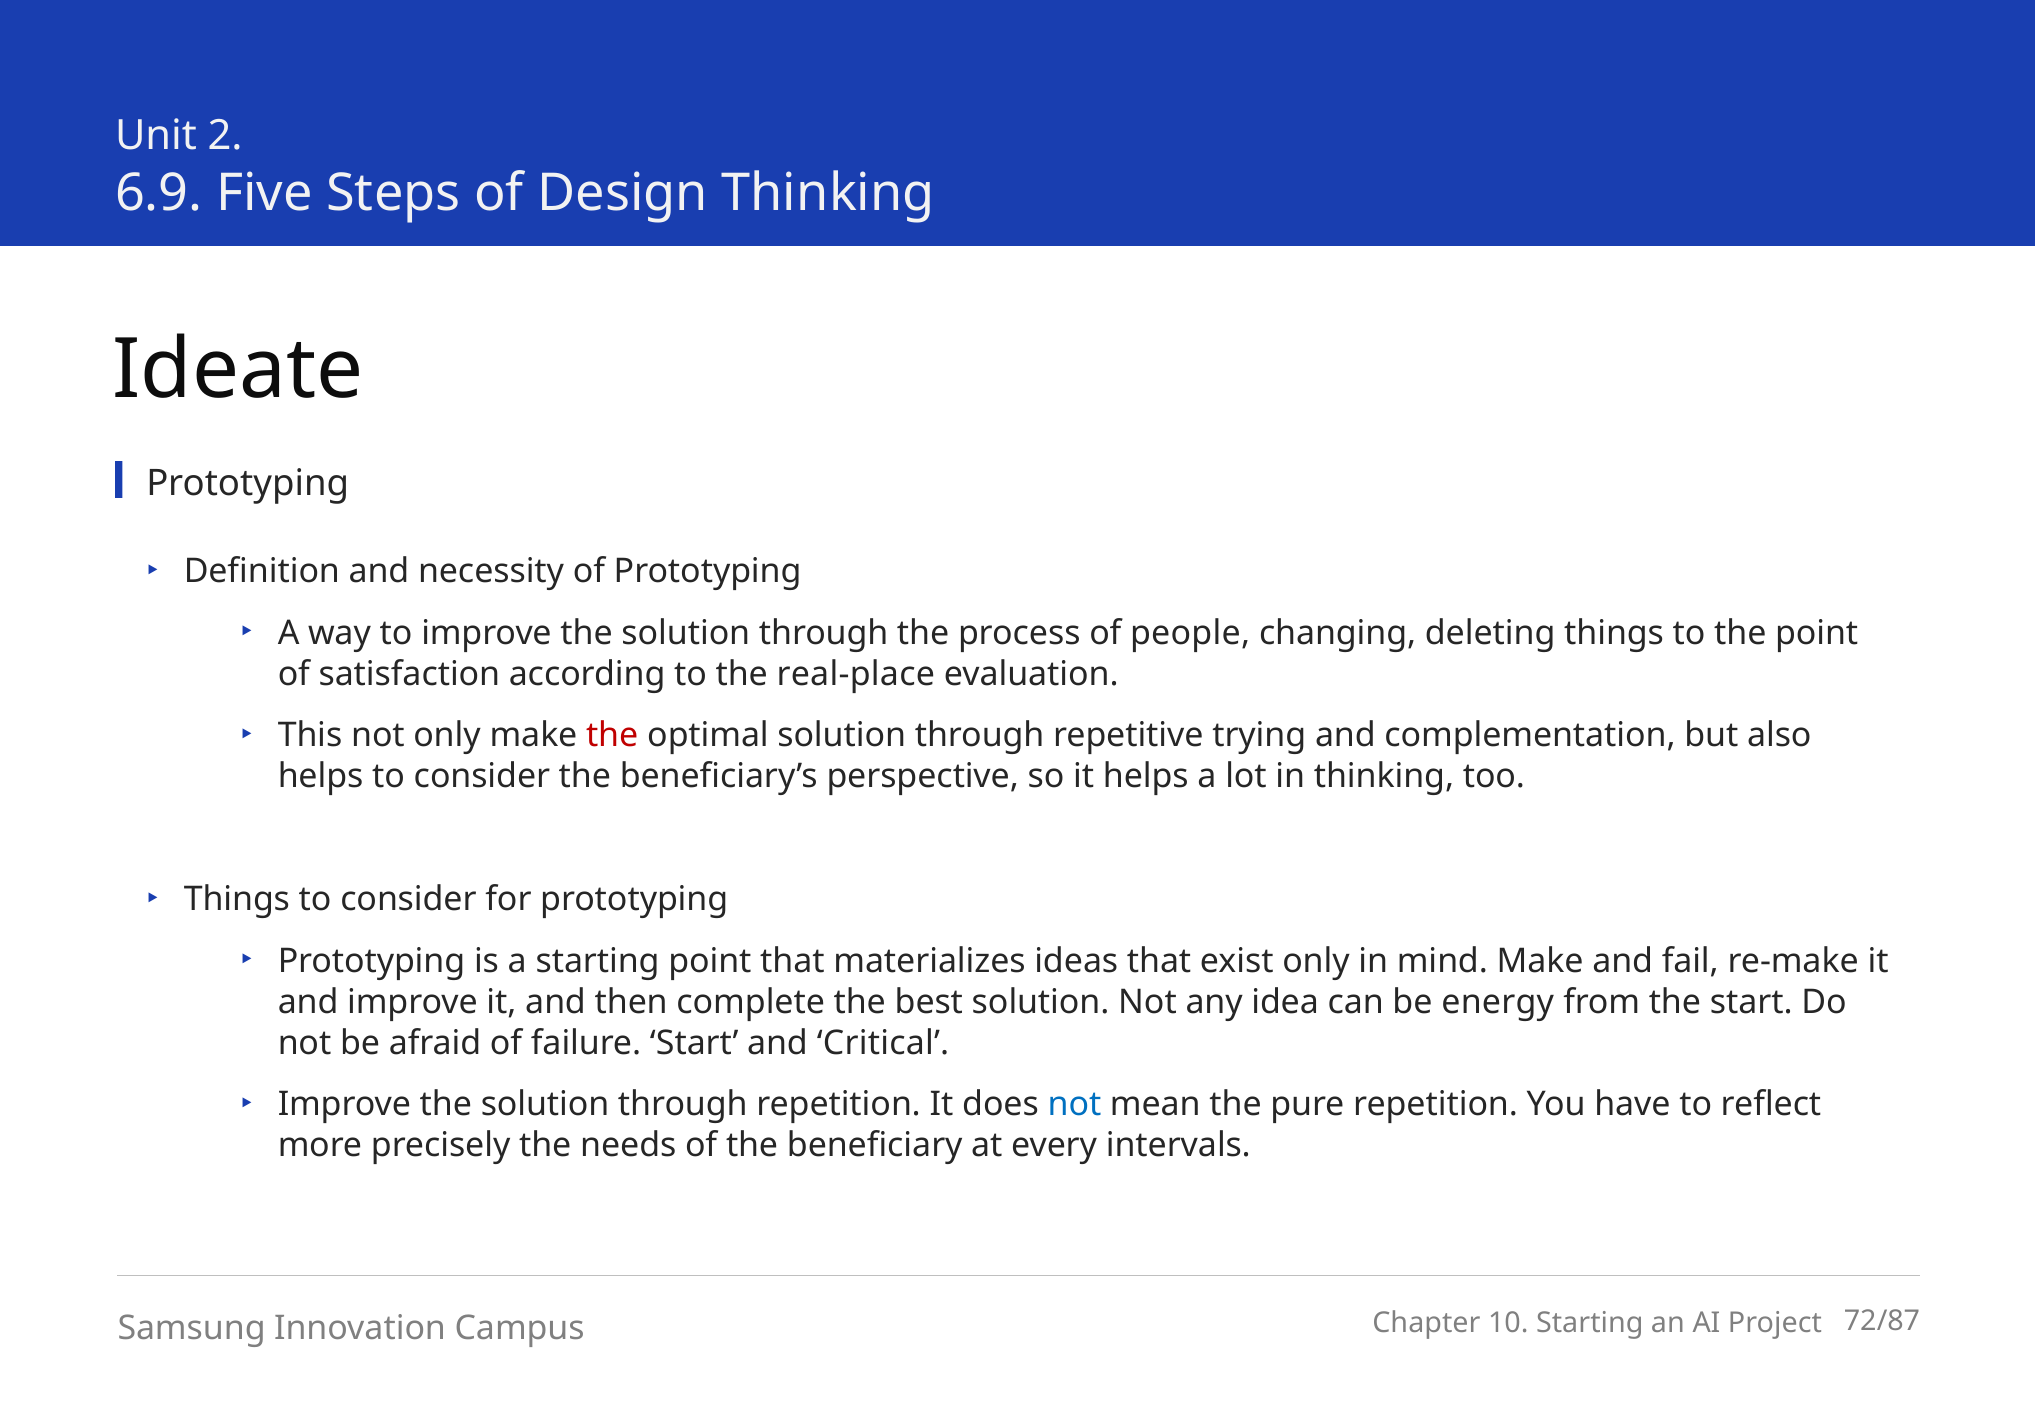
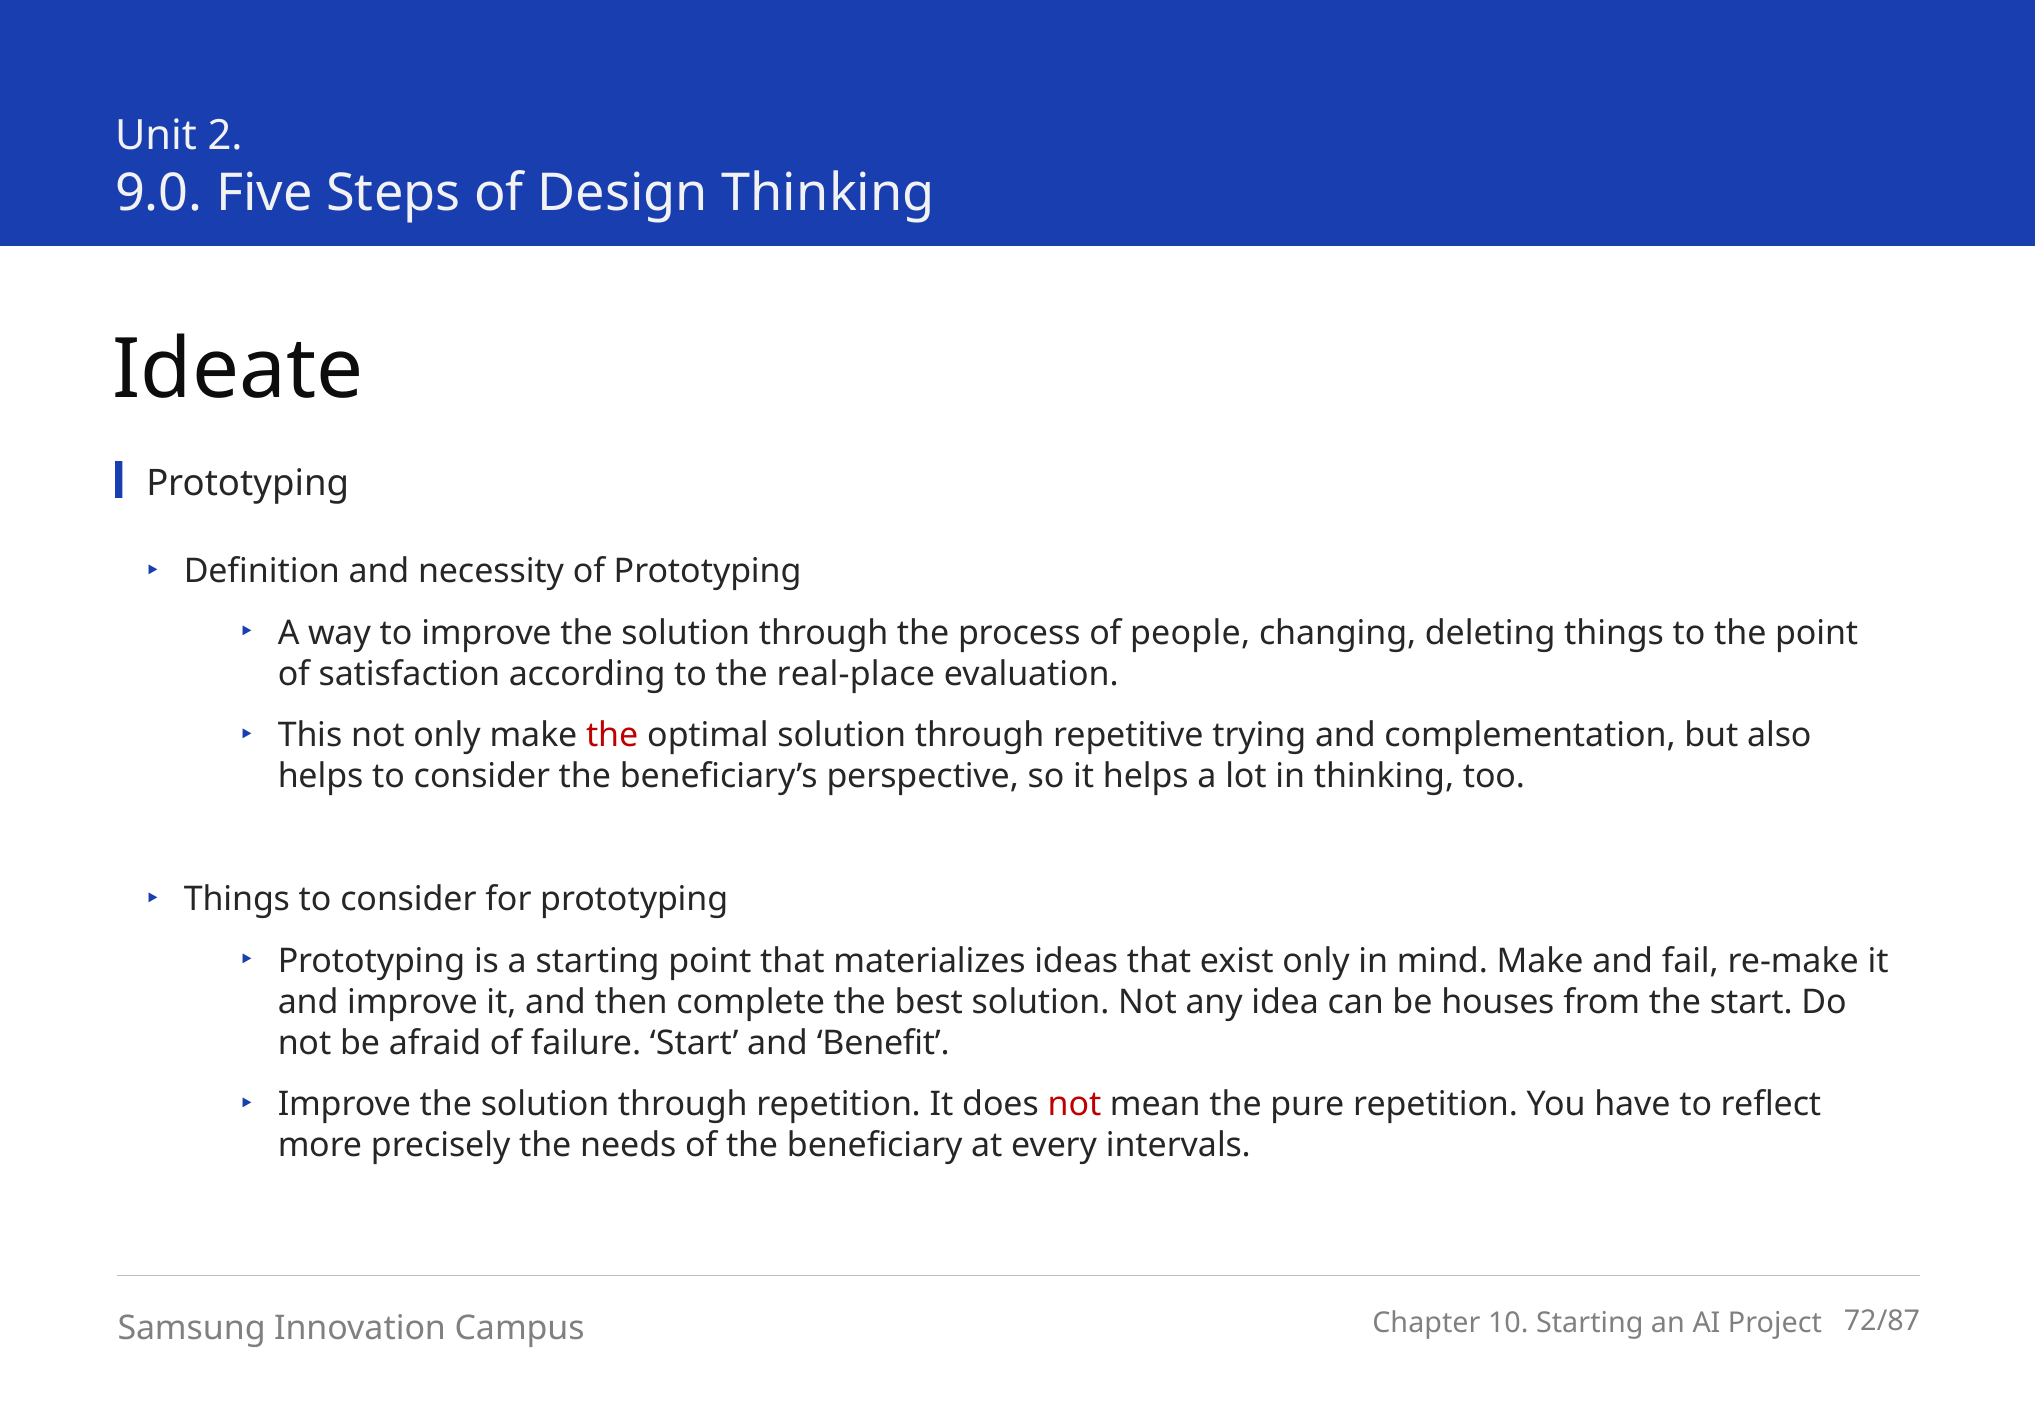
6.9: 6.9 -> 9.0
energy: energy -> houses
Critical: Critical -> Benefit
not at (1074, 1105) colour: blue -> red
